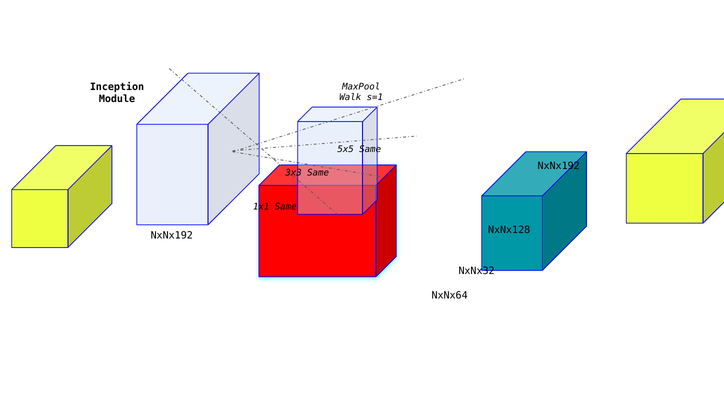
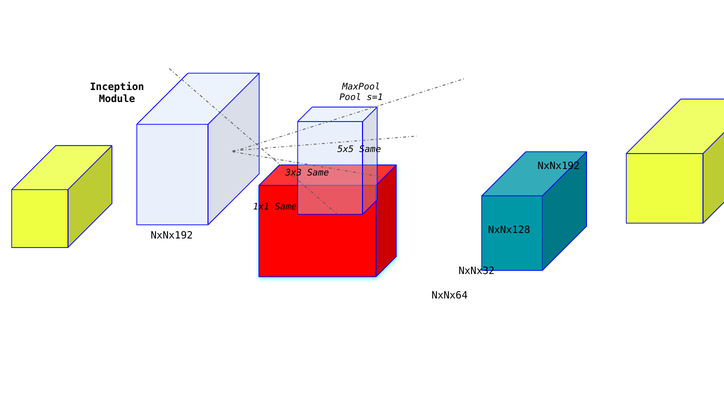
Walk: Walk -> Pool
